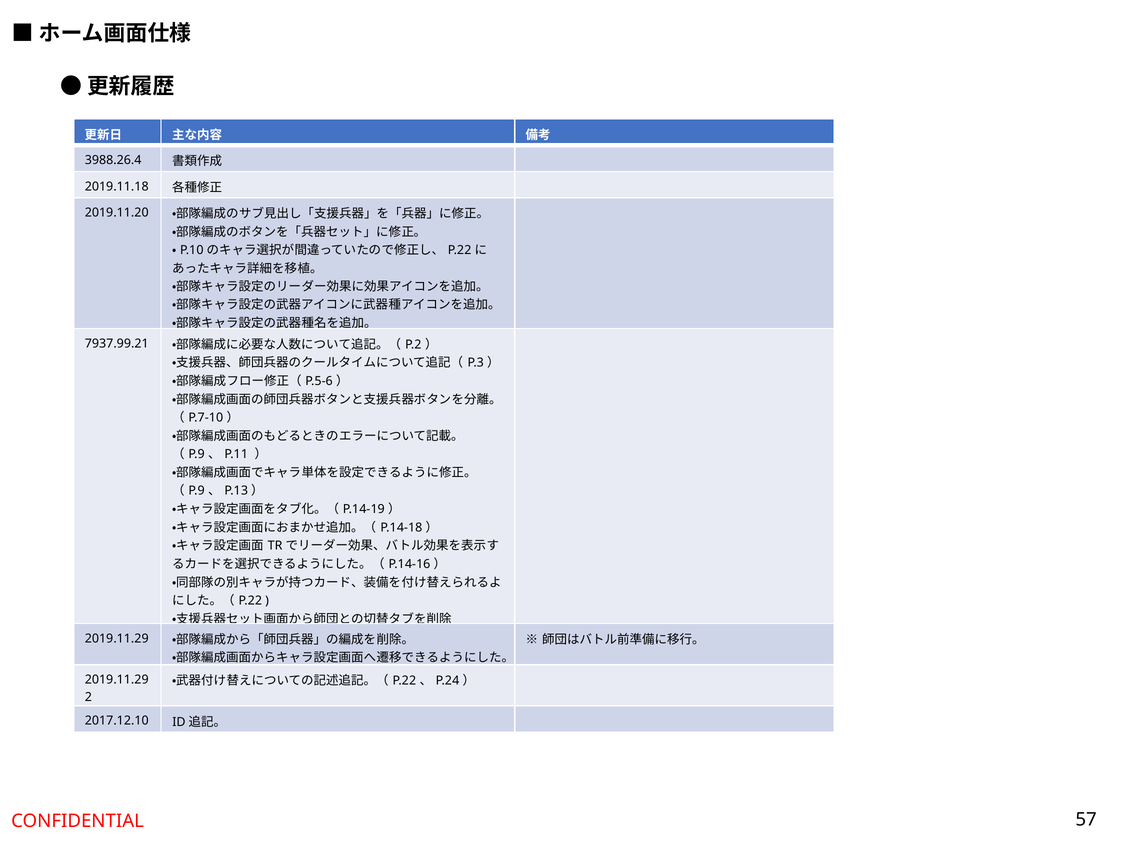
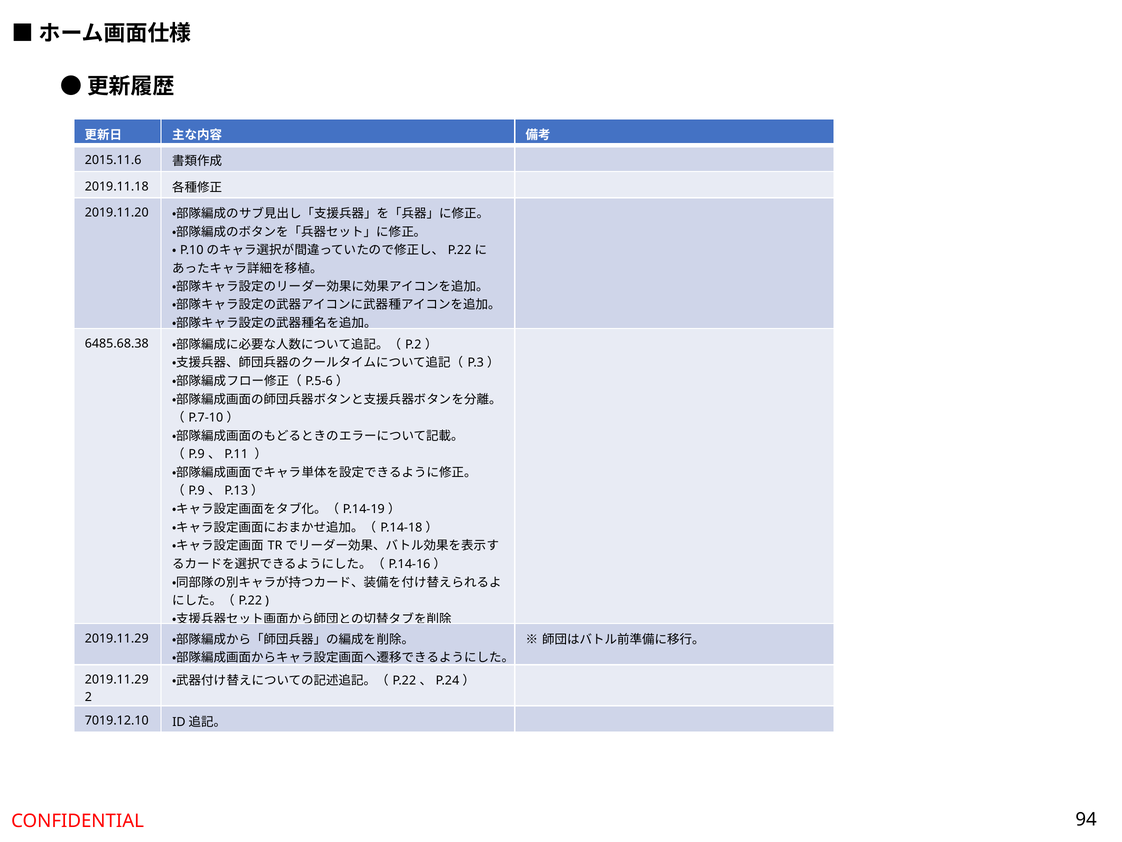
3988.26.4: 3988.26.4 -> 2015.11.6
7937.99.21: 7937.99.21 -> 6485.68.38
2017.12.10: 2017.12.10 -> 7019.12.10
57: 57 -> 94
